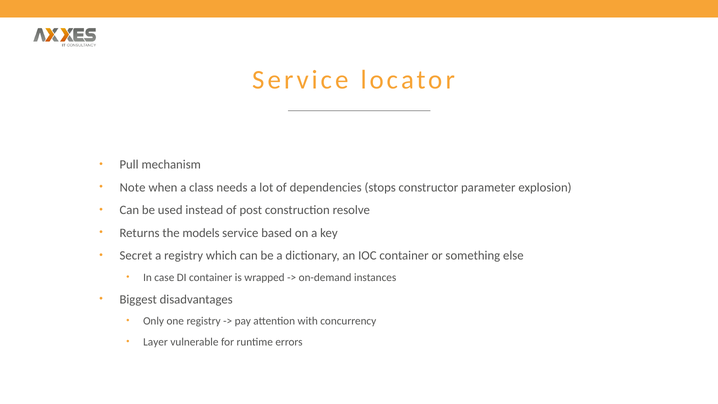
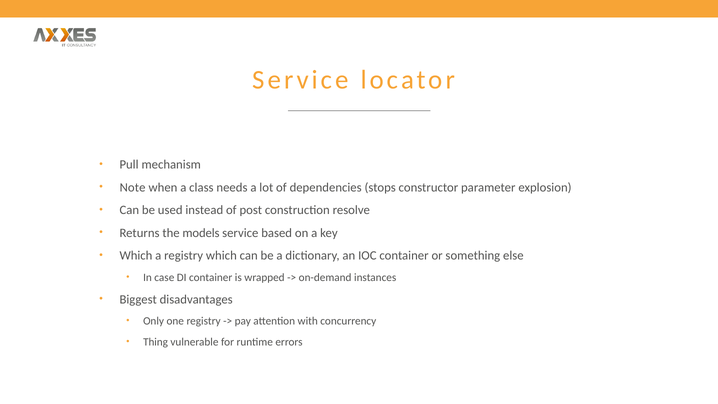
Secret at (136, 256): Secret -> Which
Layer: Layer -> Thing
